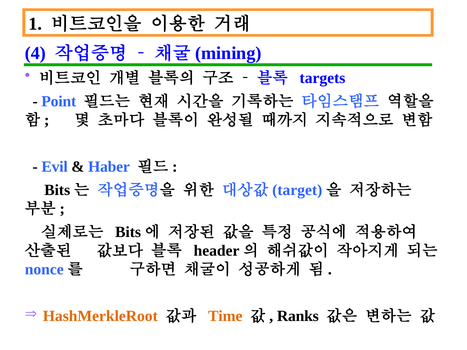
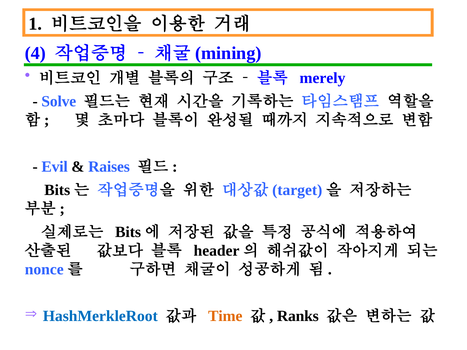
targets: targets -> merely
Point: Point -> Solve
Haber: Haber -> Raises
HashMerkleRoot colour: orange -> blue
